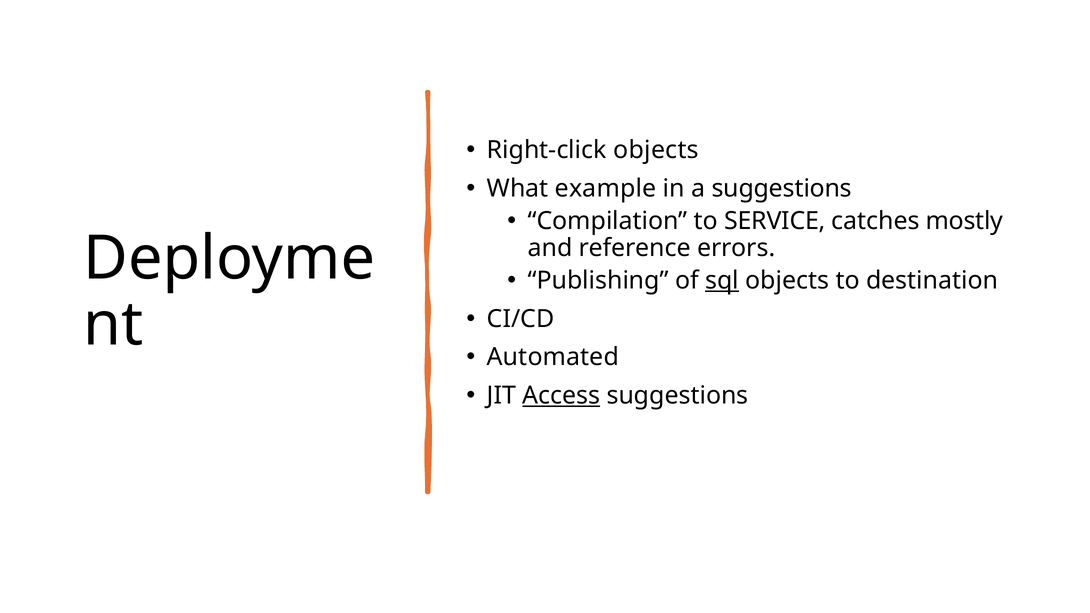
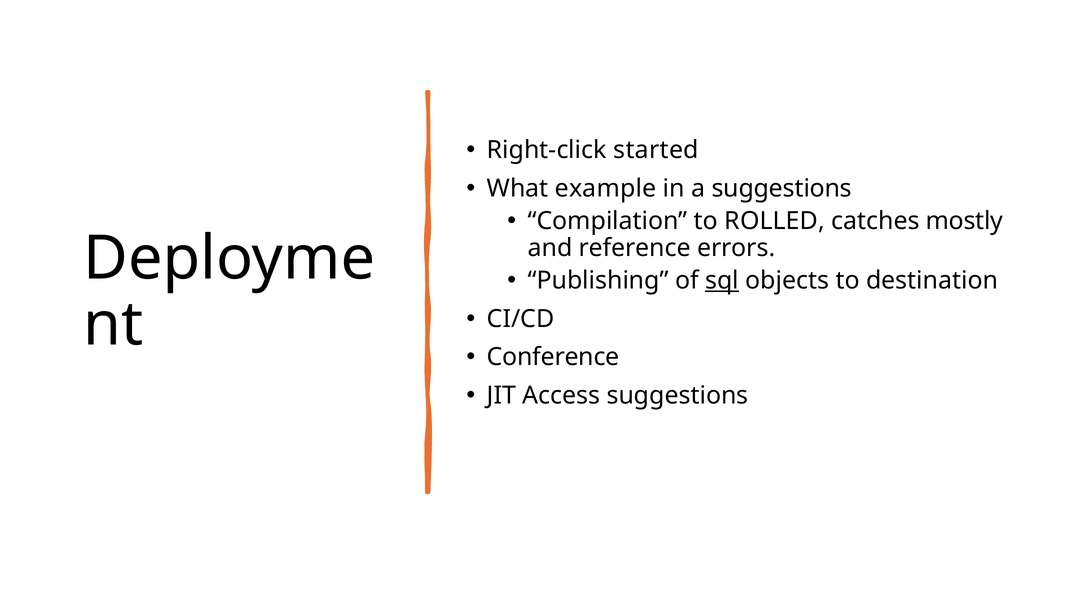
Right-click objects: objects -> started
SERVICE: SERVICE -> ROLLED
Automated: Automated -> Conference
Access underline: present -> none
